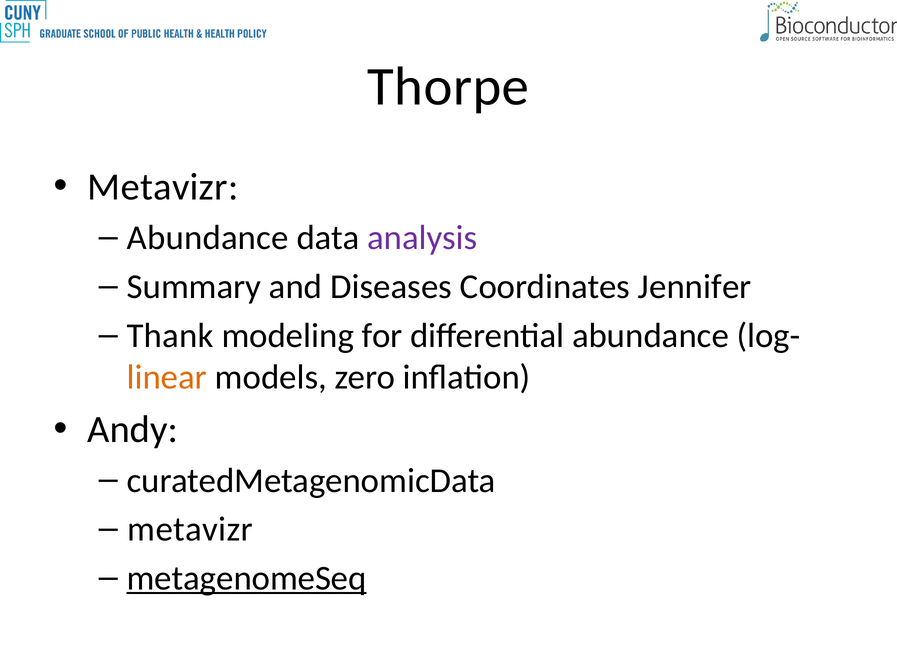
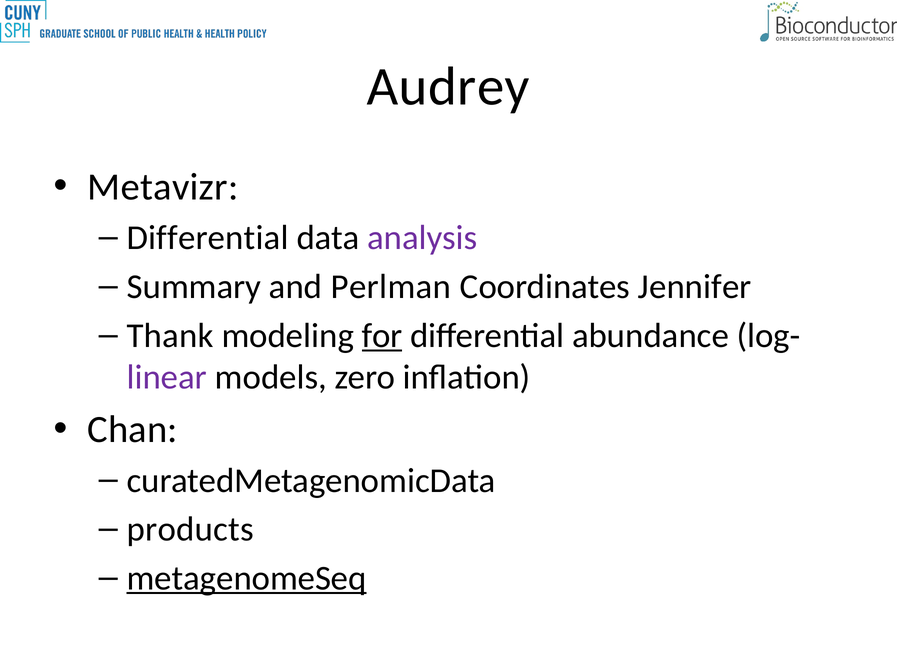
Thorpe: Thorpe -> Audrey
Abundance at (208, 238): Abundance -> Differential
Diseases: Diseases -> Perlman
for underline: none -> present
linear colour: orange -> purple
Andy: Andy -> Chan
metavizr at (190, 530): metavizr -> products
